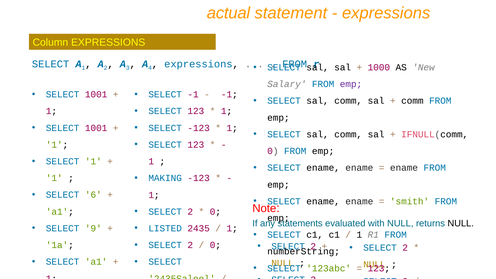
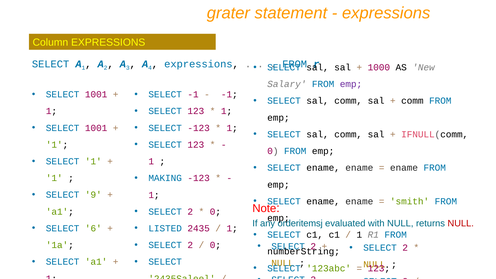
actual: actual -> grater
6: 6 -> 9
statements: statements -> orderitemsj
NULL at (461, 223) colour: black -> red
9: 9 -> 6
